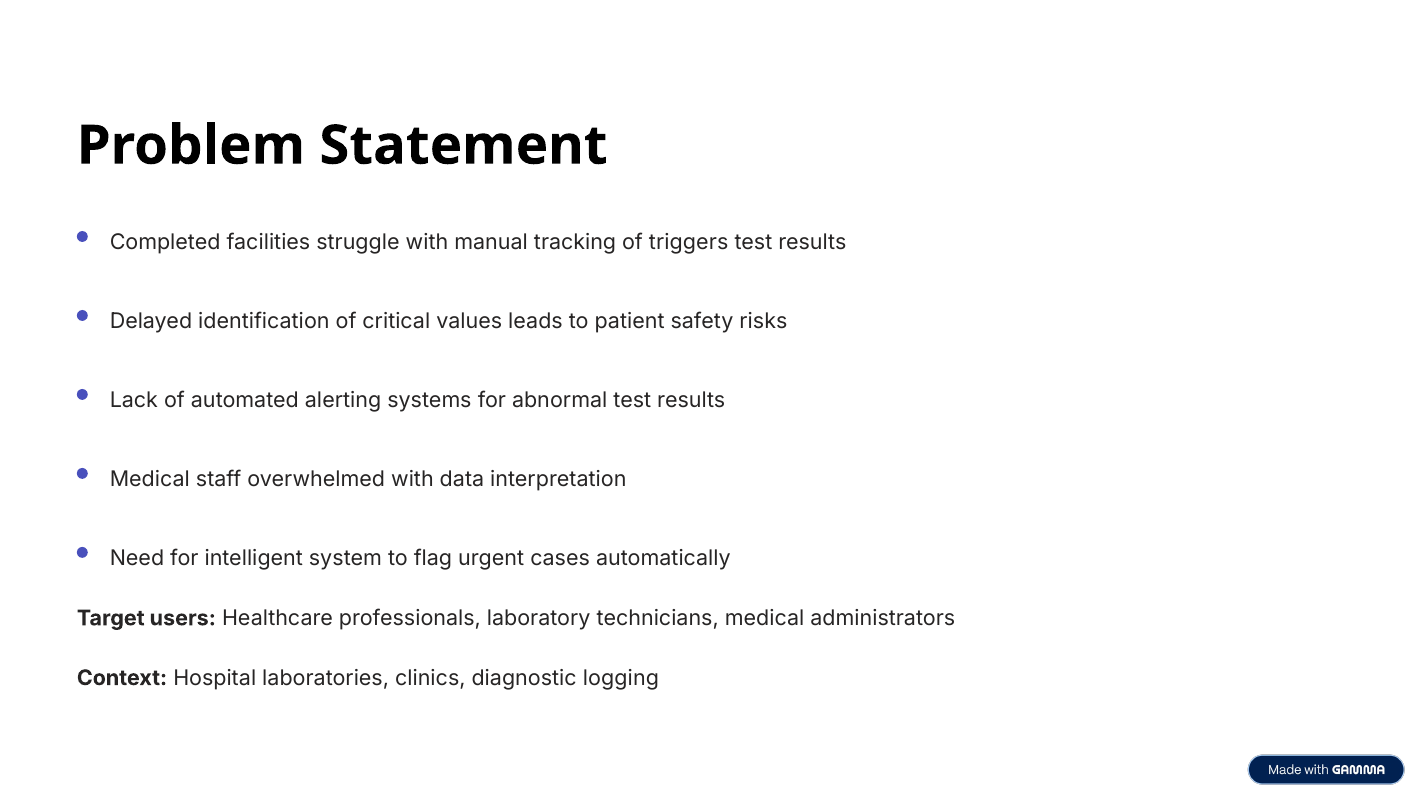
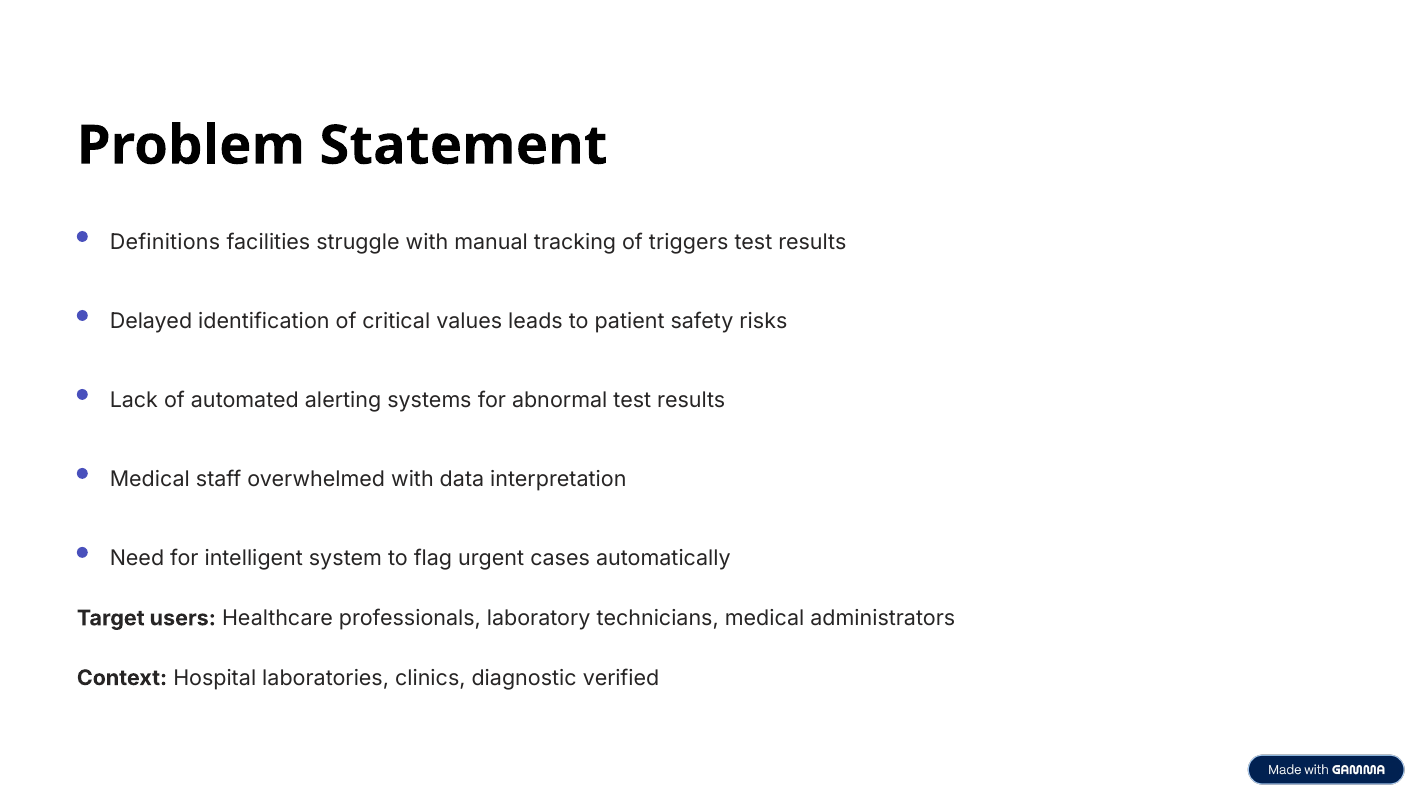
Completed: Completed -> Definitions
logging: logging -> verified
